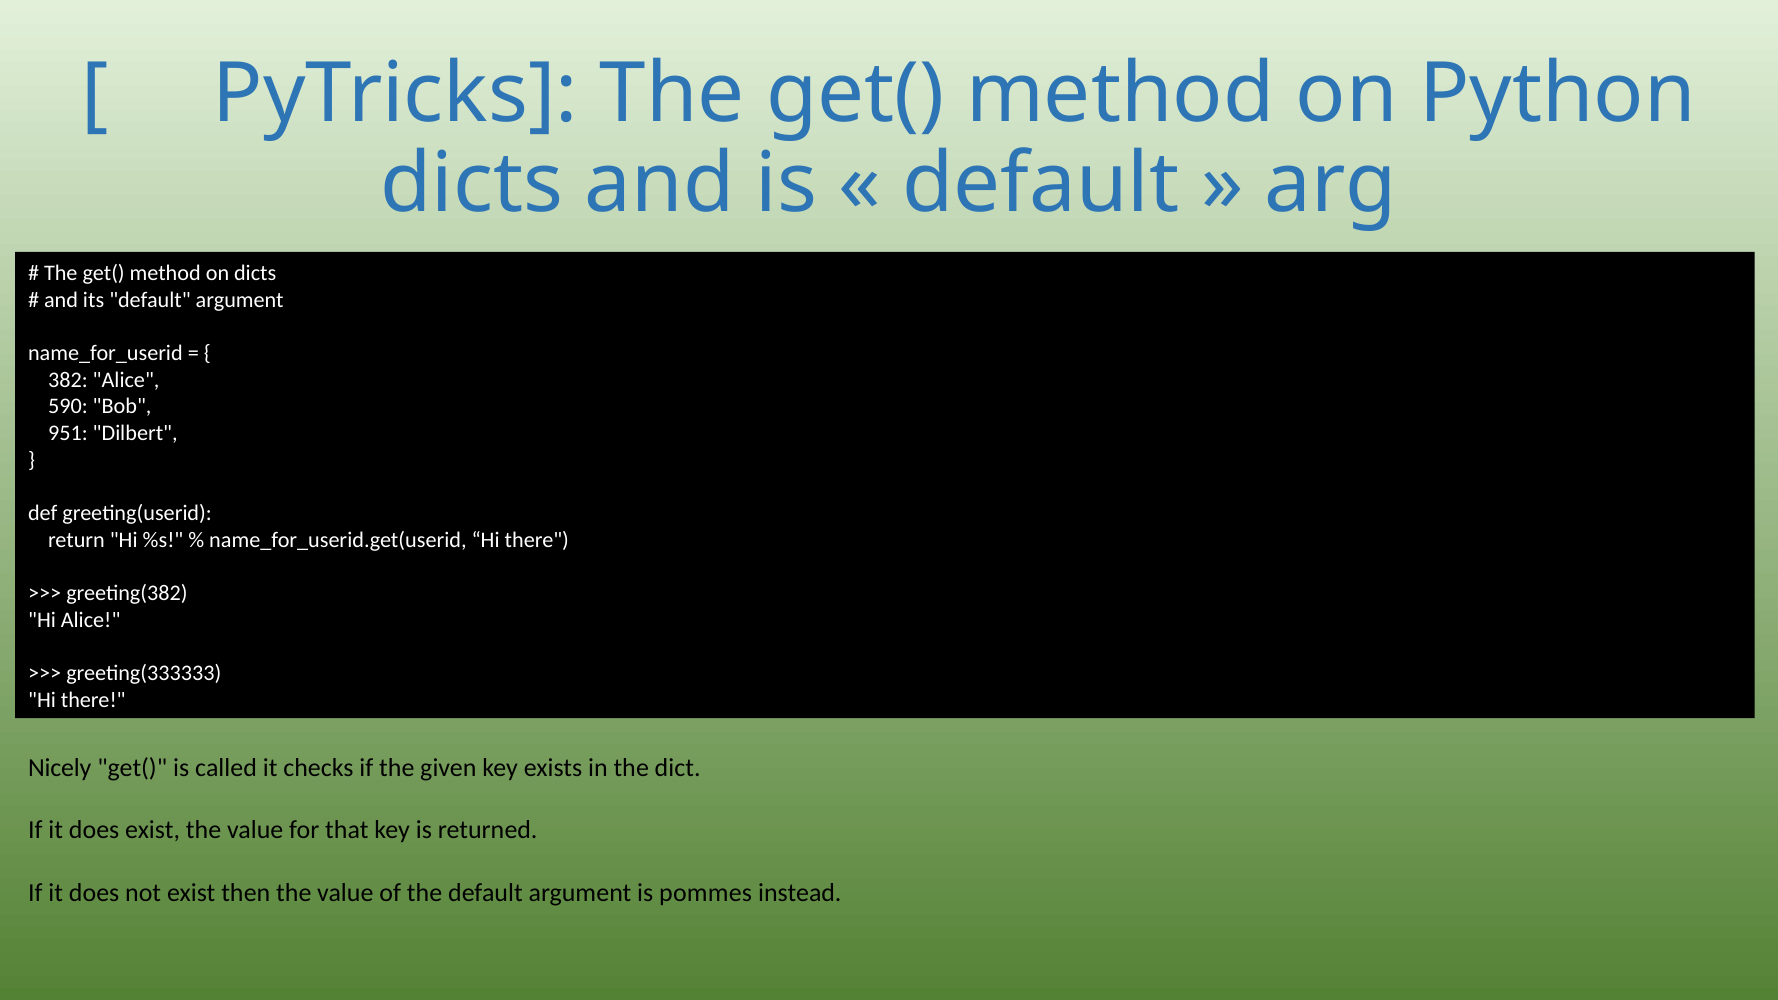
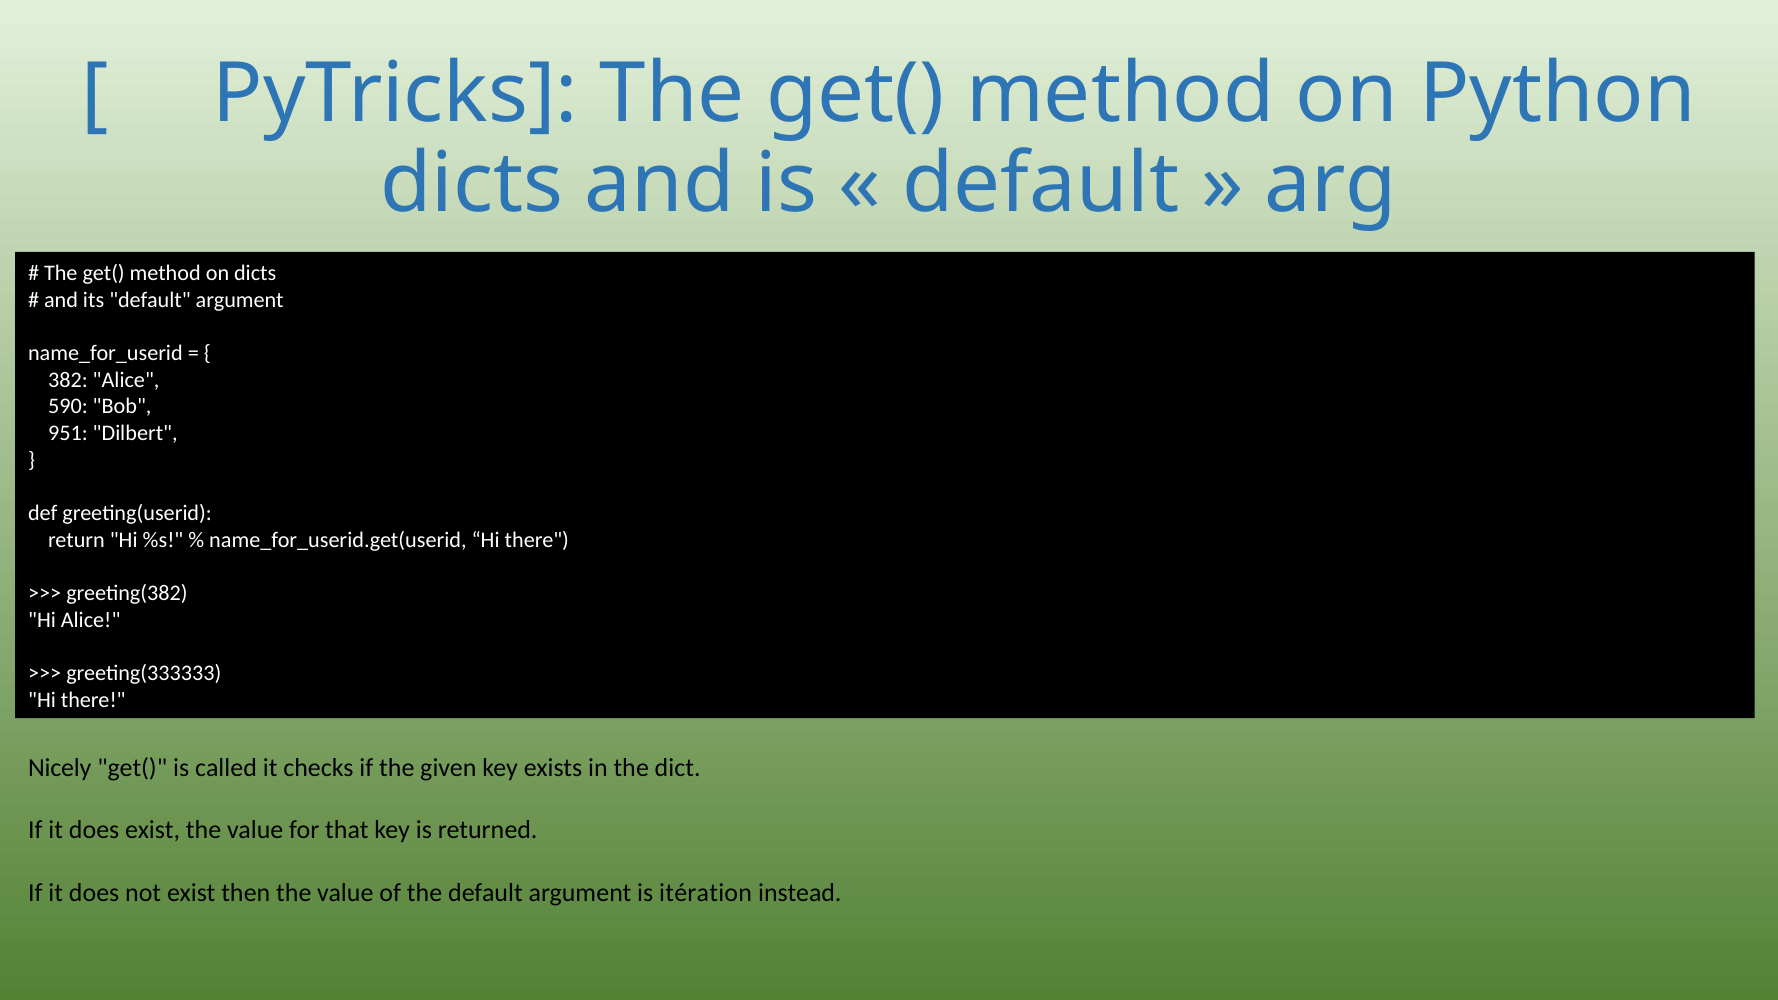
pommes: pommes -> itération
